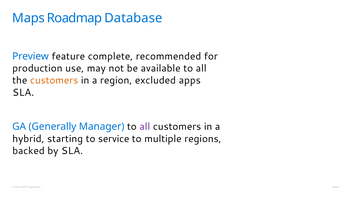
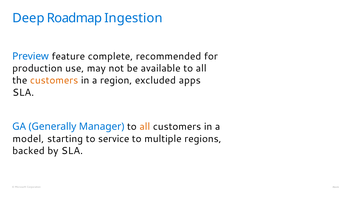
Maps: Maps -> Deep
Database: Database -> Ingestion
all at (145, 126) colour: purple -> orange
hybrid: hybrid -> model
